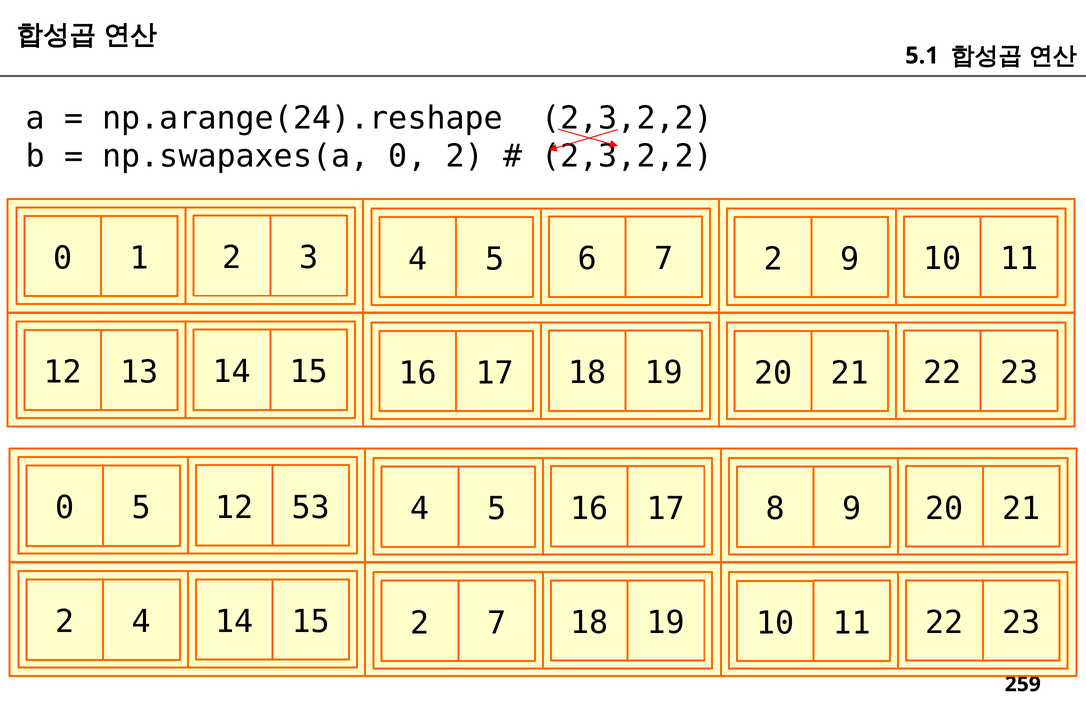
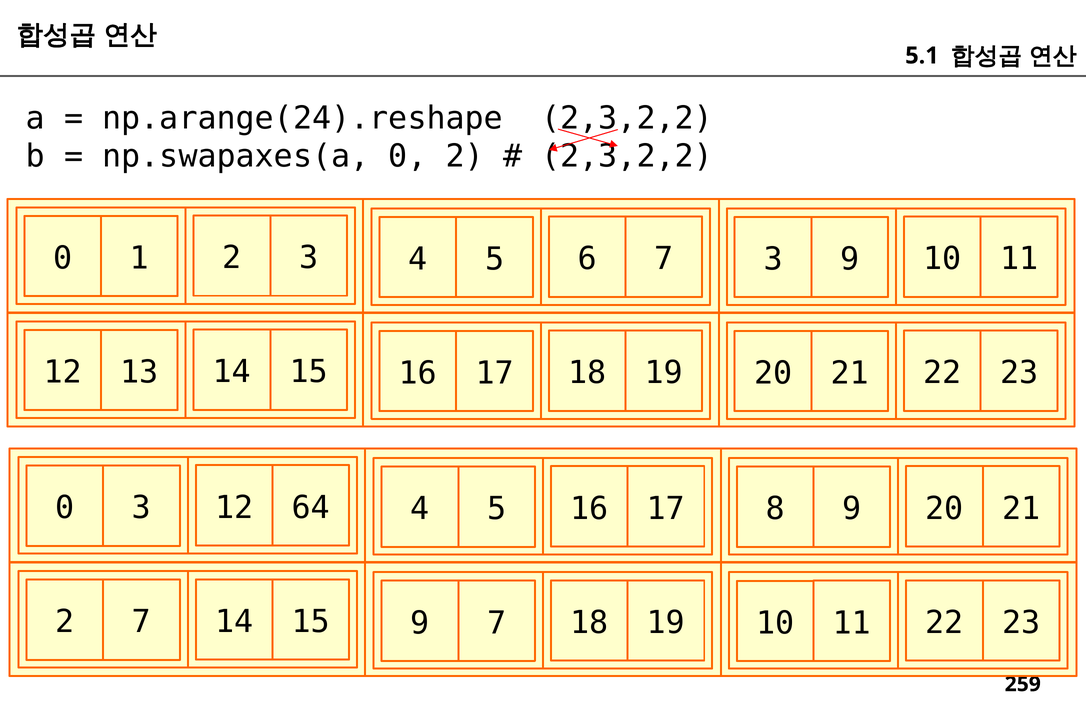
7 2: 2 -> 3
0 5: 5 -> 3
53: 53 -> 64
2 4: 4 -> 7
15 2: 2 -> 9
